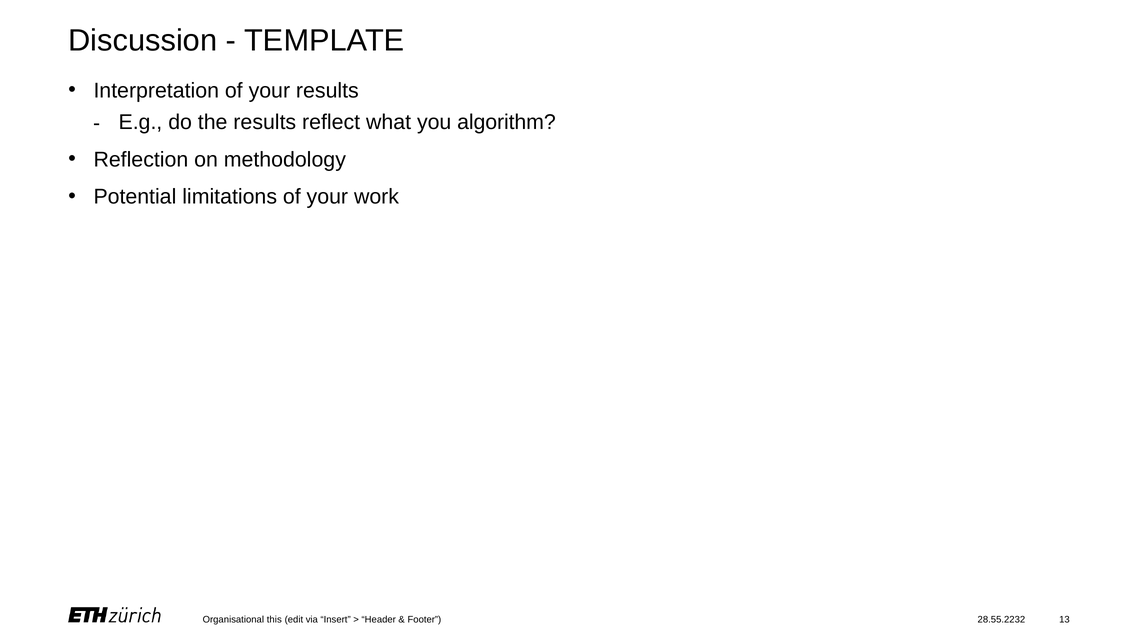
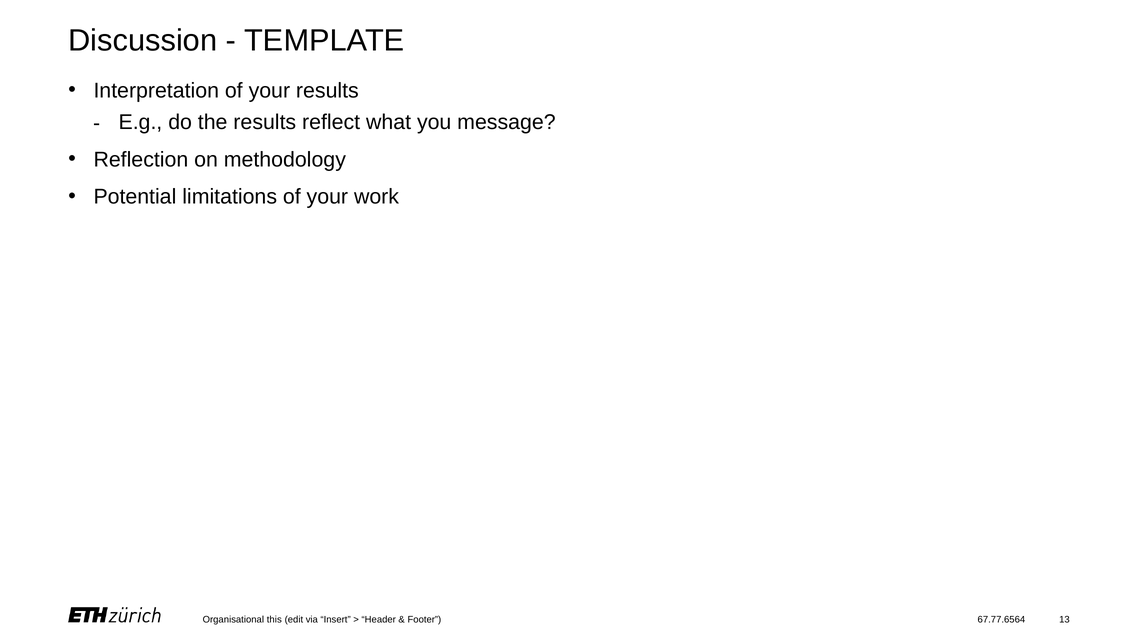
algorithm: algorithm -> message
28.55.2232: 28.55.2232 -> 67.77.6564
